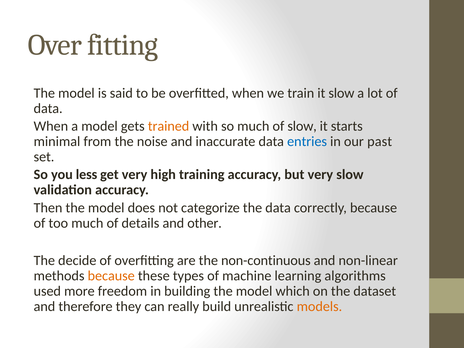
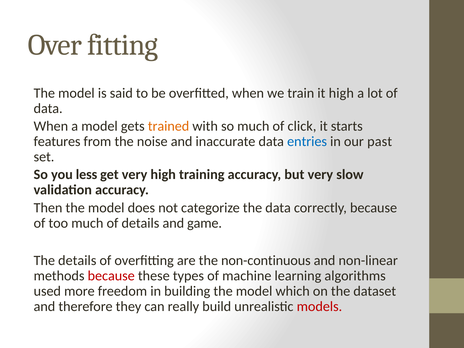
it slow: slow -> high
of slow: slow -> click
minimal: minimal -> features
other: other -> game
The decide: decide -> details
because at (111, 276) colour: orange -> red
models colour: orange -> red
